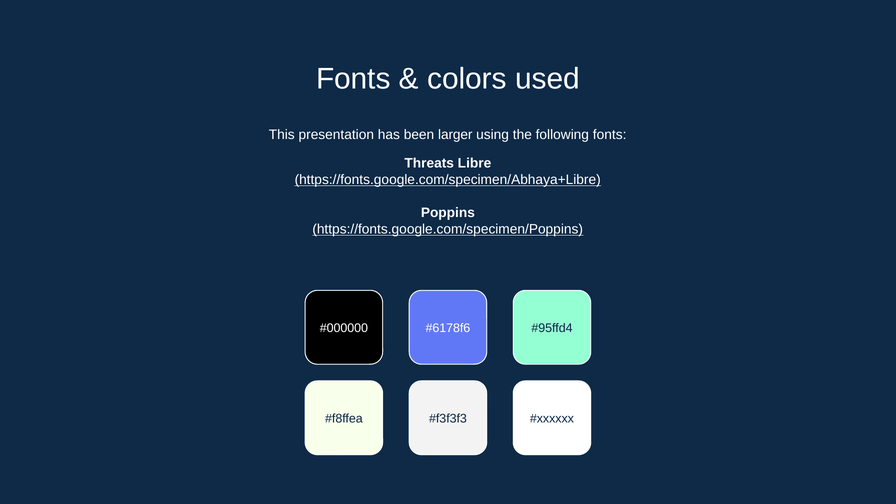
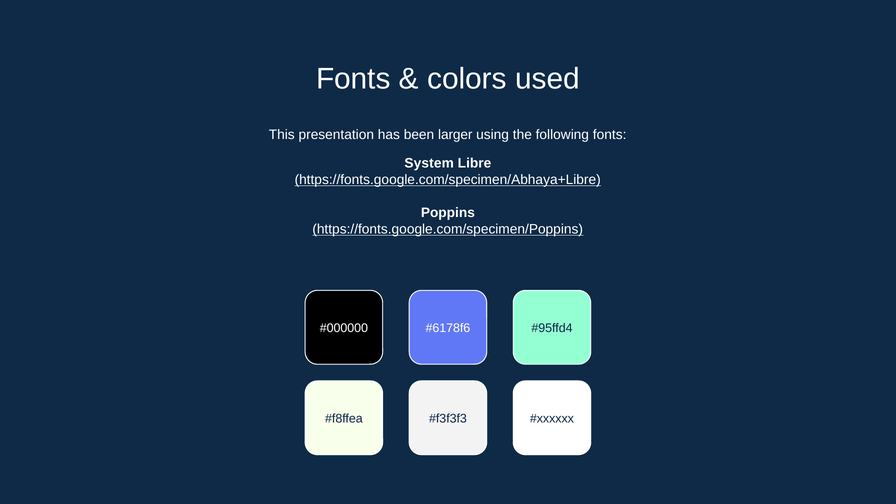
Threats: Threats -> System
